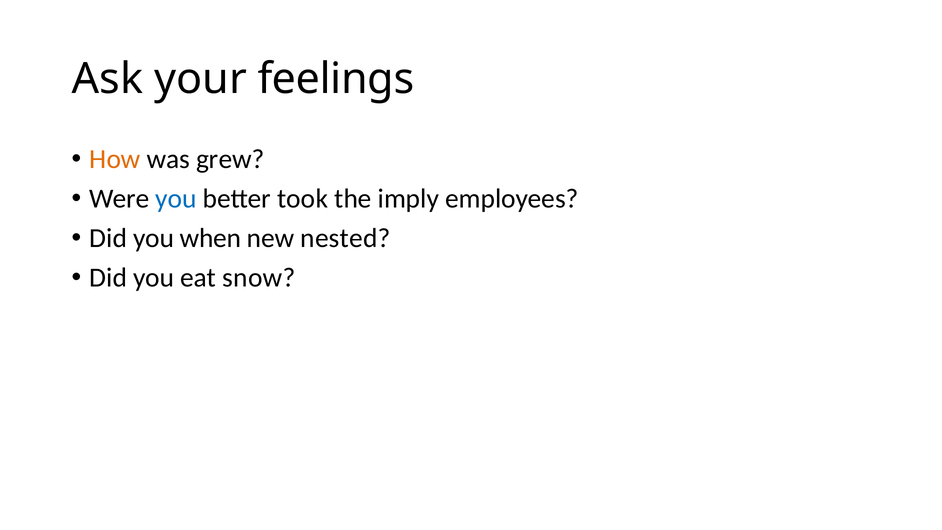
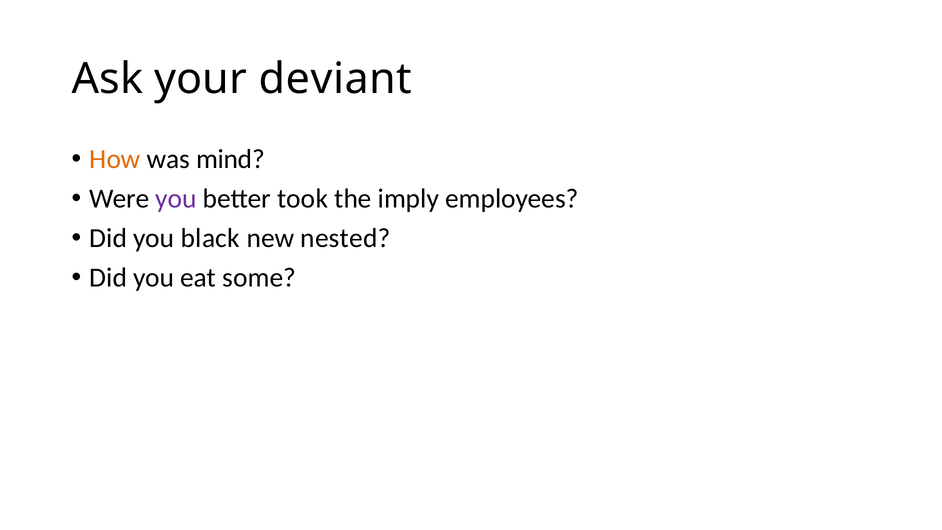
feelings: feelings -> deviant
grew: grew -> mind
you at (176, 199) colour: blue -> purple
when: when -> black
snow: snow -> some
